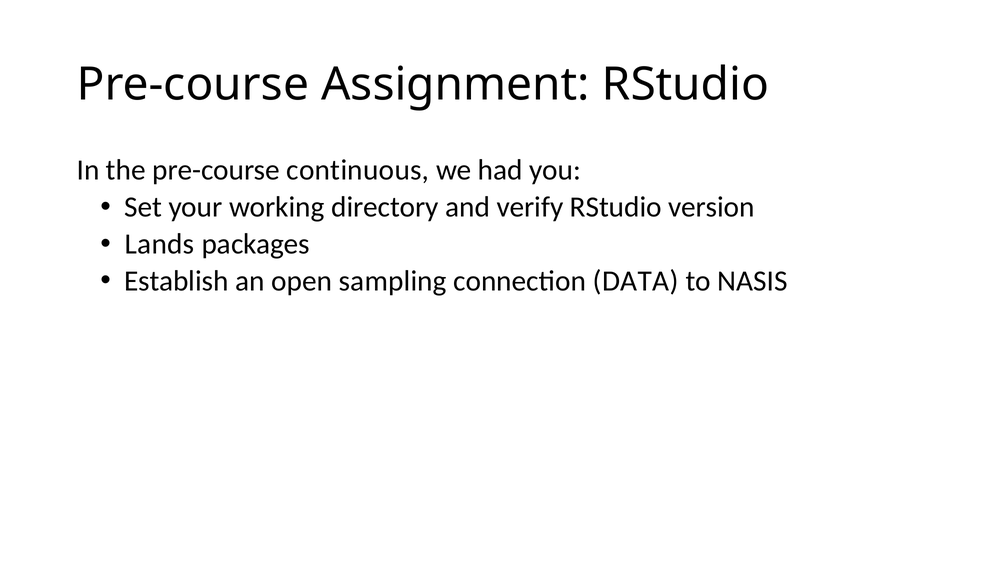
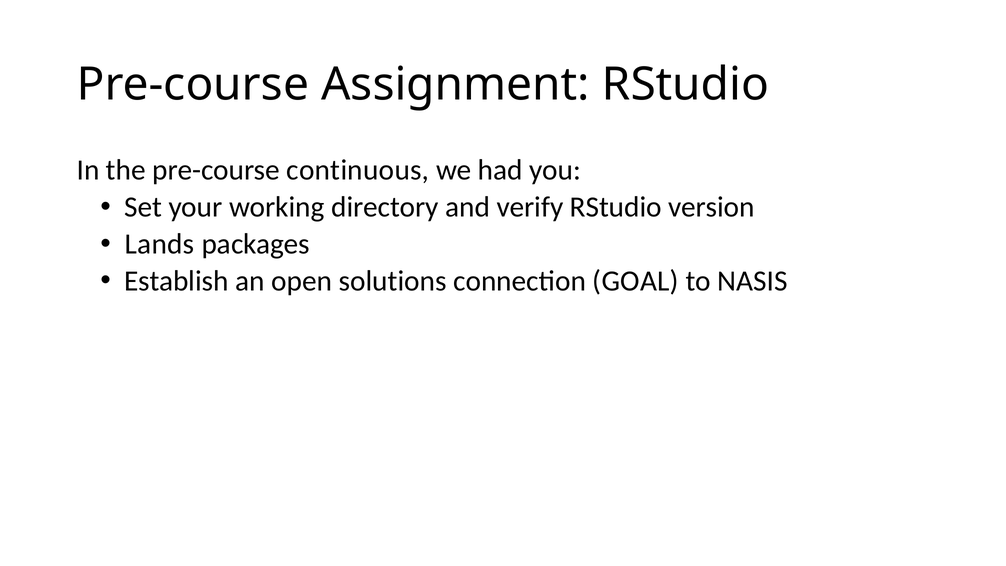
sampling: sampling -> solutions
DATA: DATA -> GOAL
